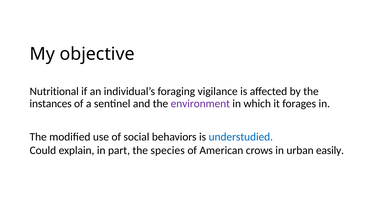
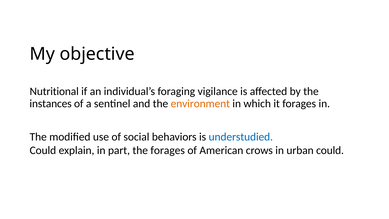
environment colour: purple -> orange
the species: species -> forages
urban easily: easily -> could
